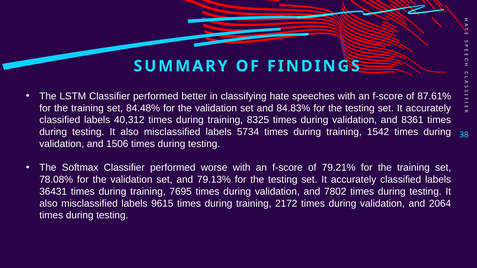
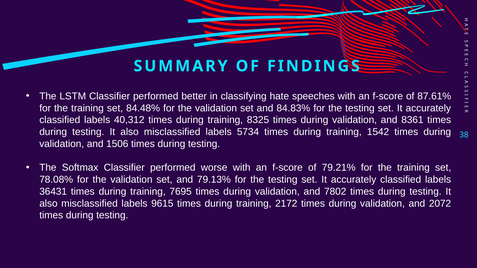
2064: 2064 -> 2072
